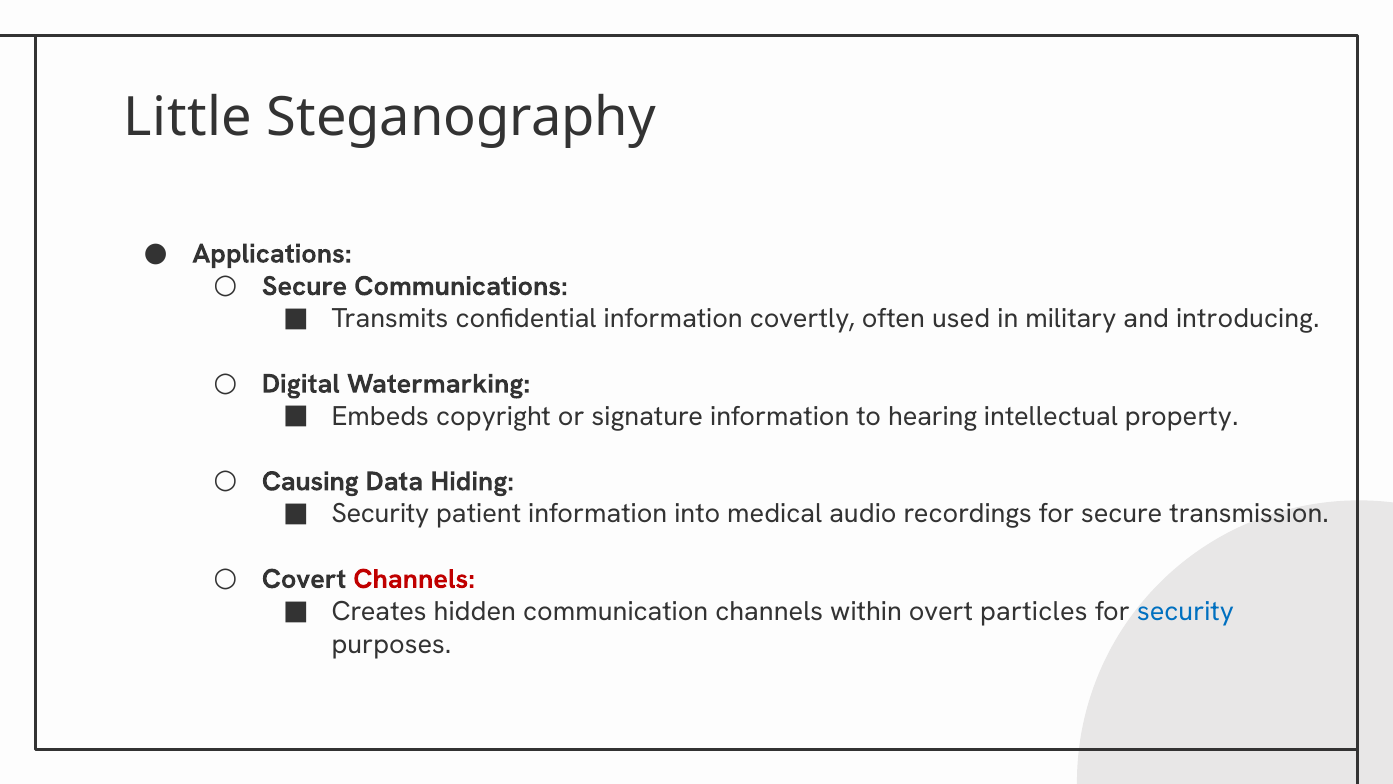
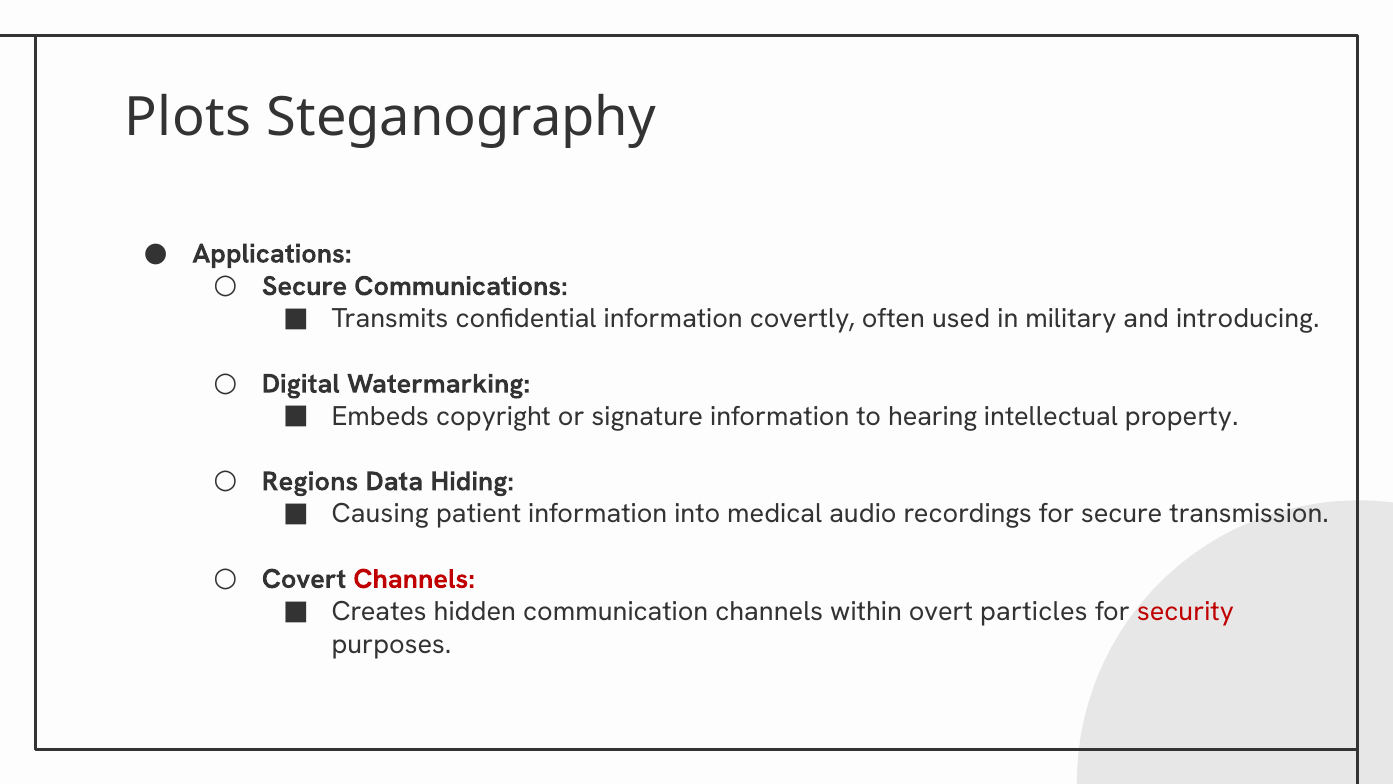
Little: Little -> Plots
Causing: Causing -> Regions
Security at (380, 514): Security -> Causing
security at (1185, 611) colour: blue -> red
